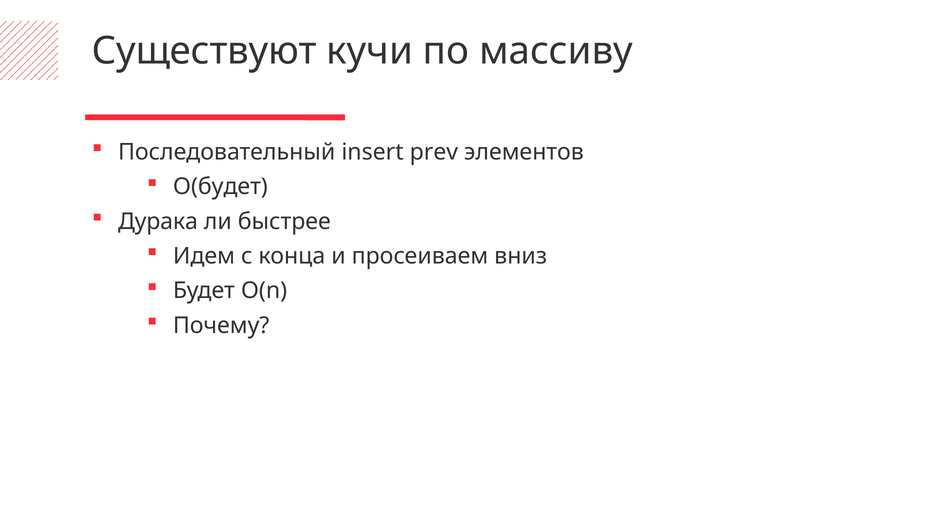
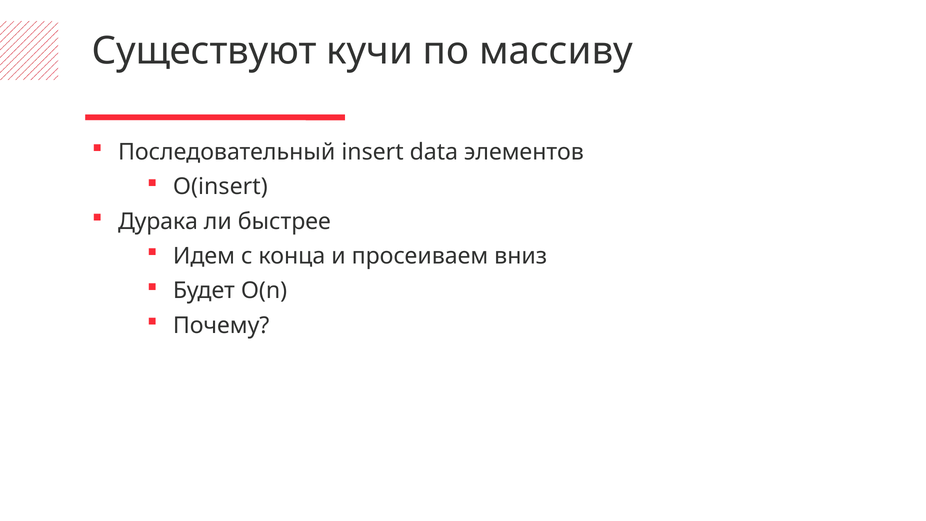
prev: prev -> data
O(будет: O(будет -> O(insert
